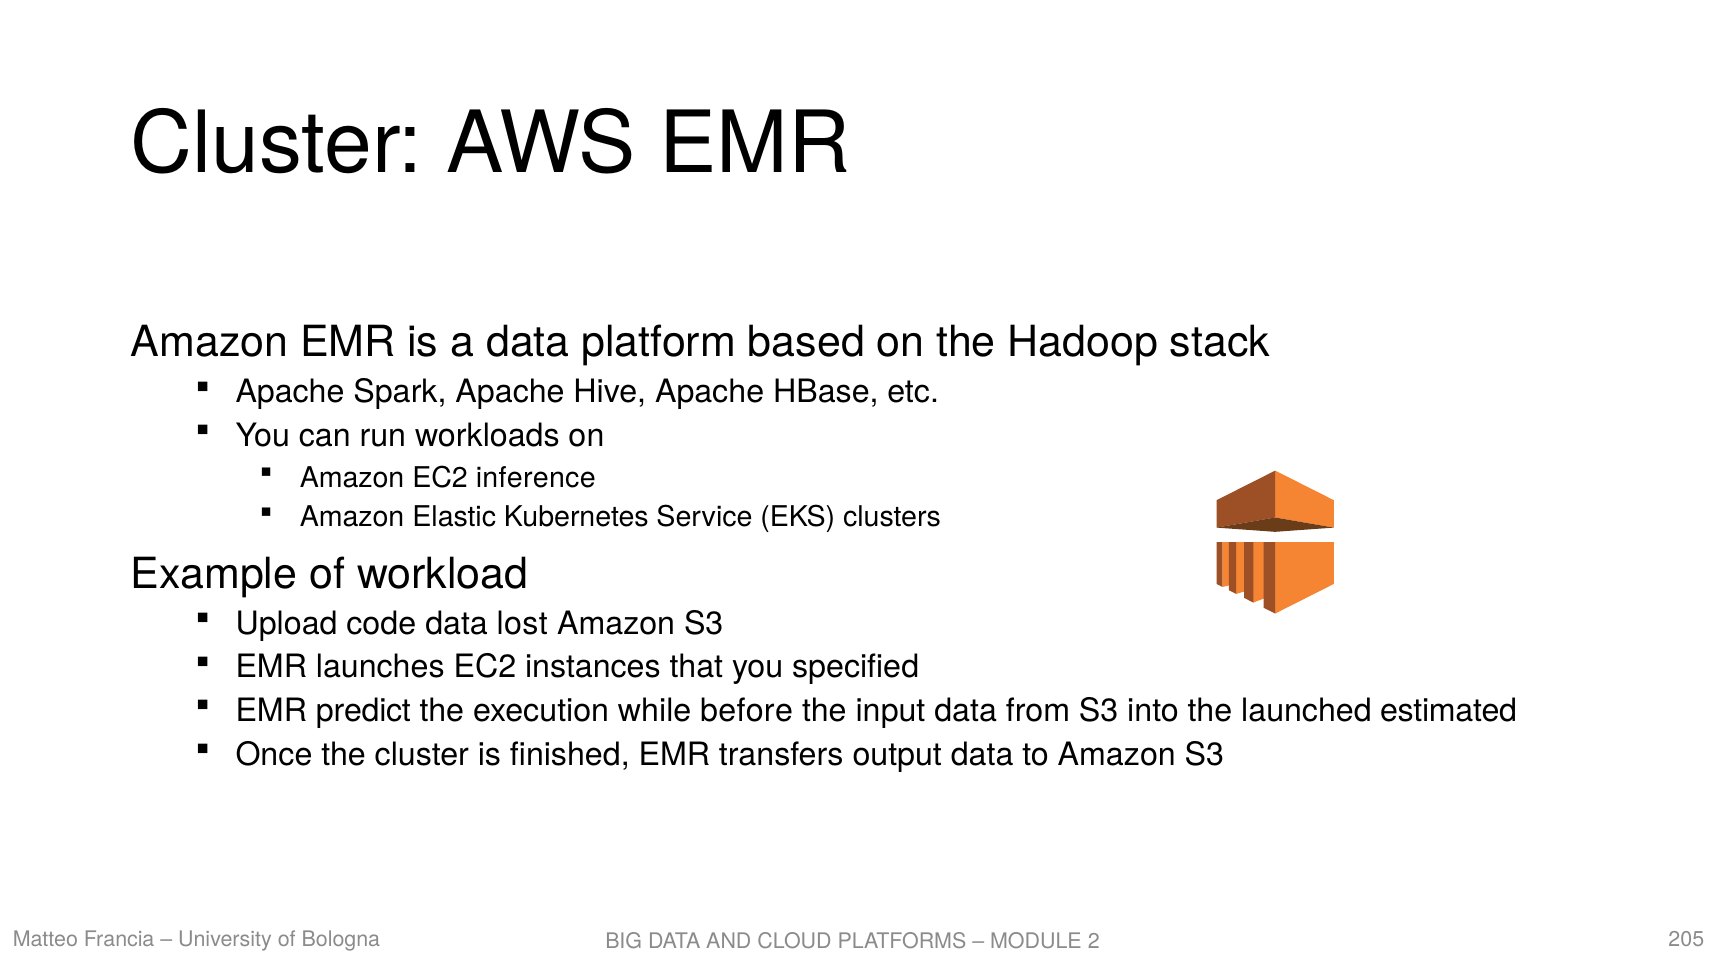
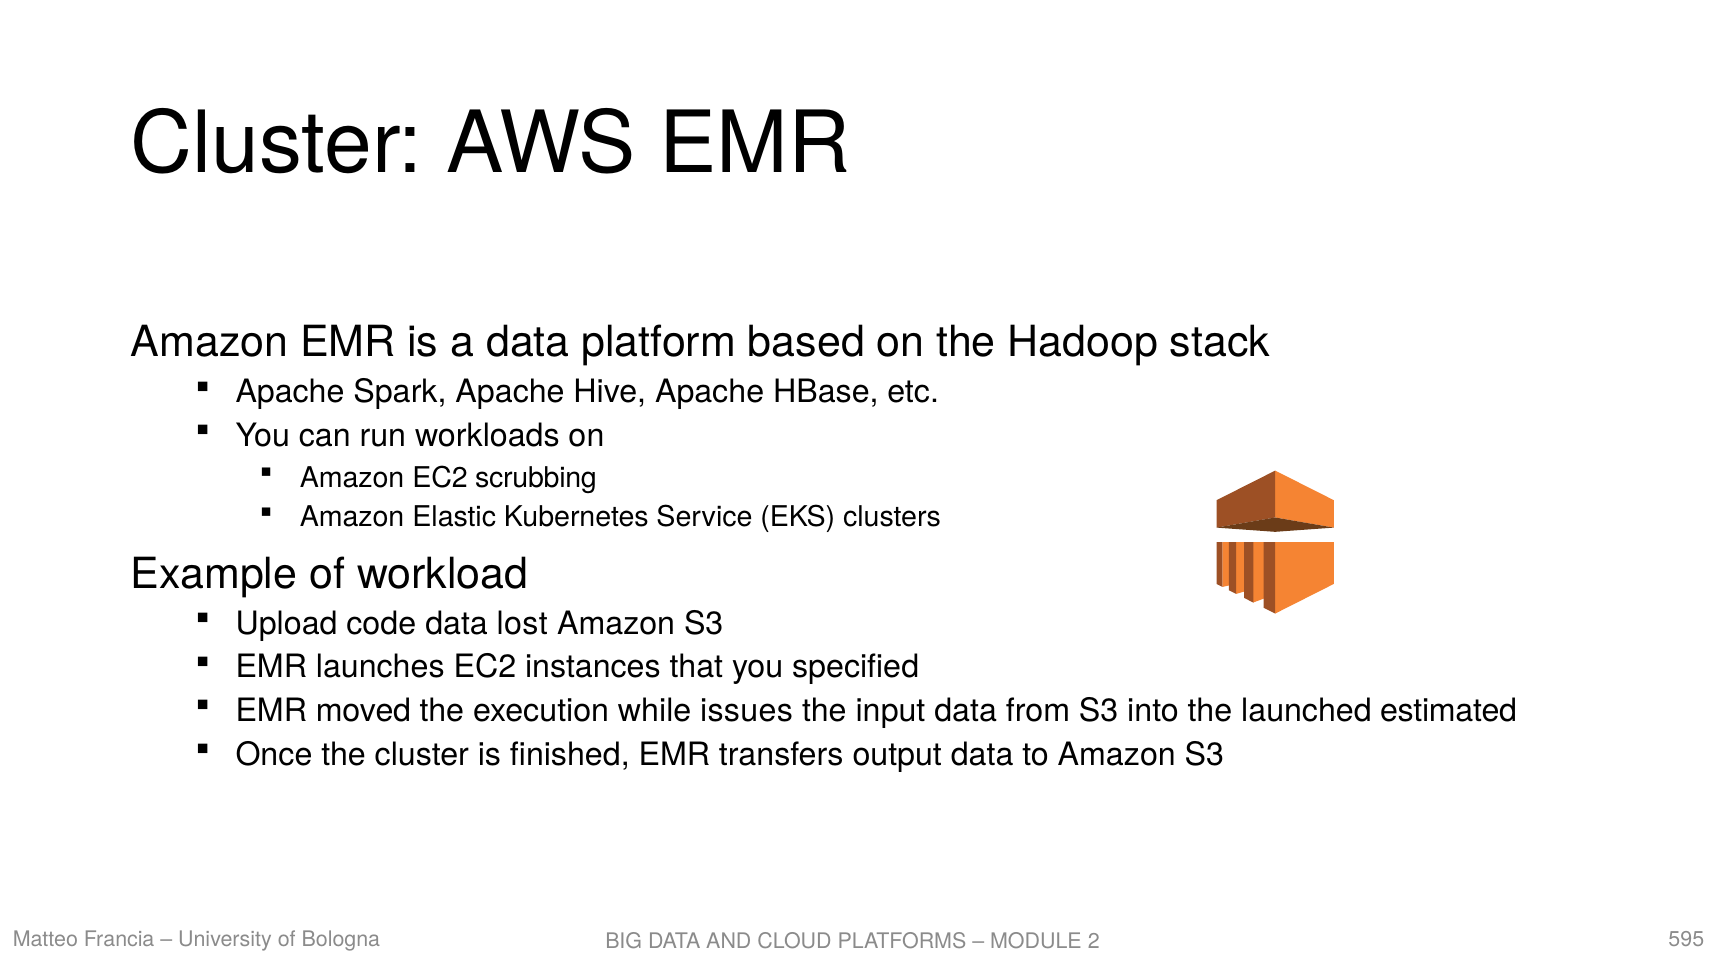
inference: inference -> scrubbing
predict: predict -> moved
before: before -> issues
205: 205 -> 595
